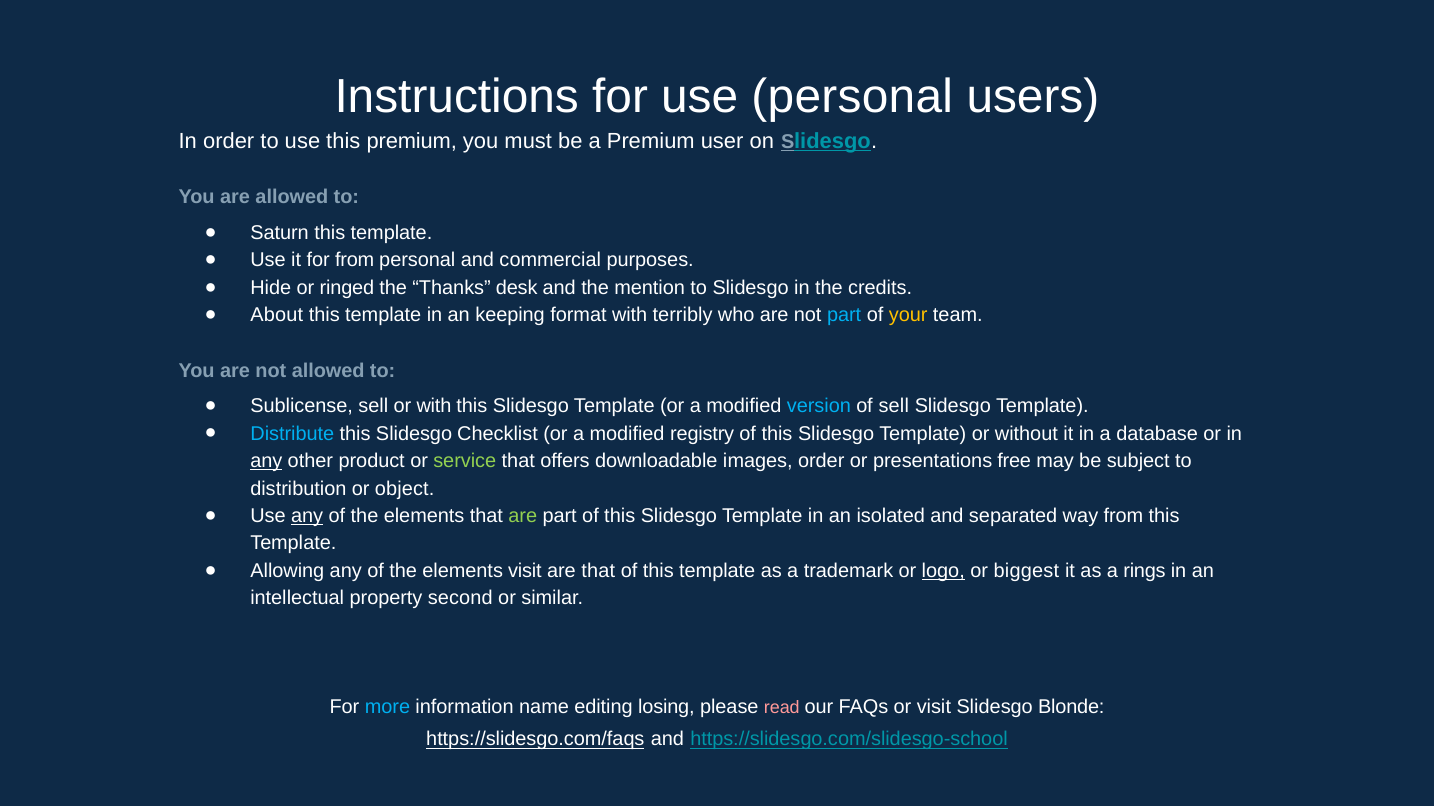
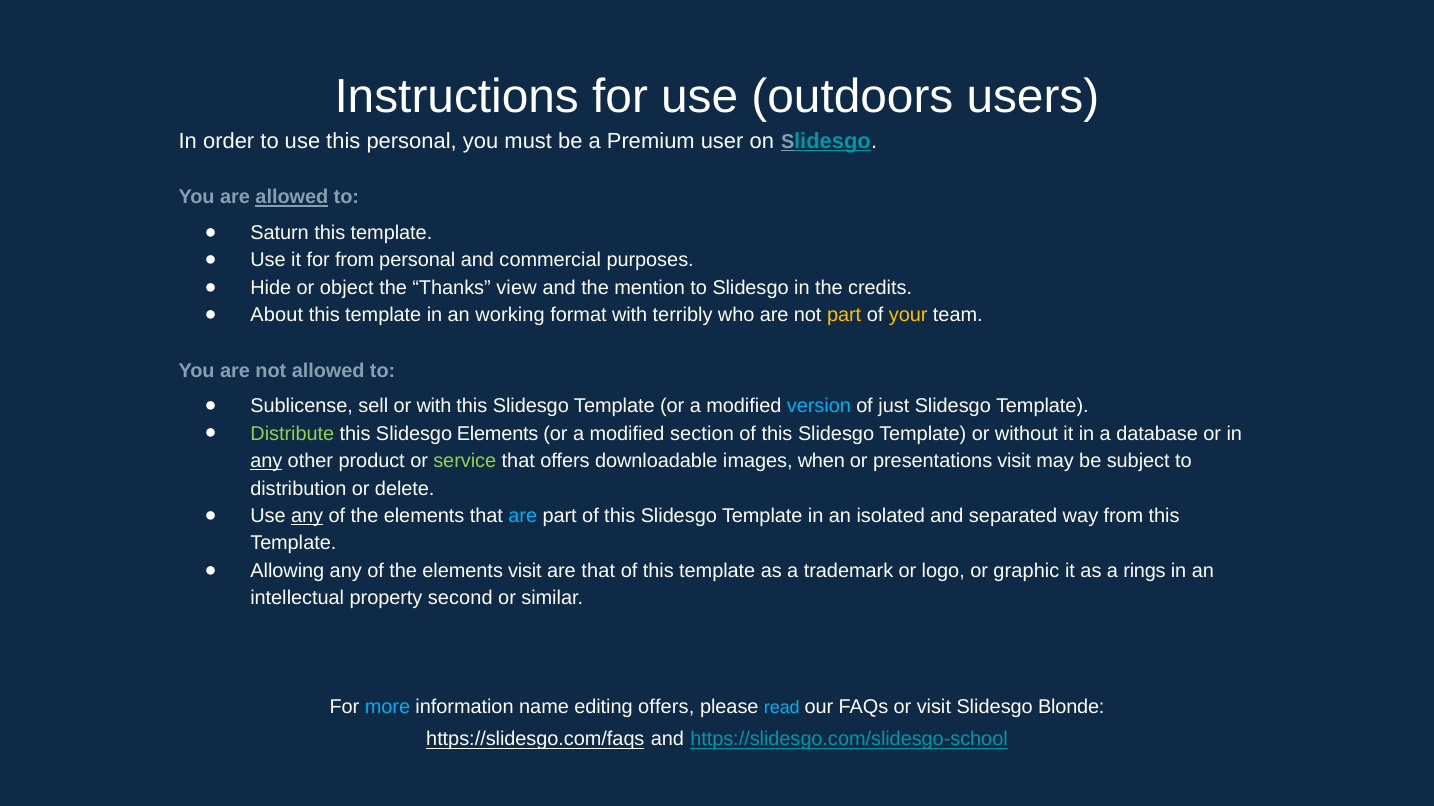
use personal: personal -> outdoors
this premium: premium -> personal
allowed at (292, 198) underline: none -> present
ringed: ringed -> object
desk: desk -> view
keeping: keeping -> working
part at (844, 316) colour: light blue -> yellow
of sell: sell -> just
Distribute colour: light blue -> light green
Slidesgo Checklist: Checklist -> Elements
registry: registry -> section
images order: order -> when
presentations free: free -> visit
object: object -> delete
are at (523, 516) colour: light green -> light blue
logo underline: present -> none
biggest: biggest -> graphic
editing losing: losing -> offers
read colour: pink -> light blue
